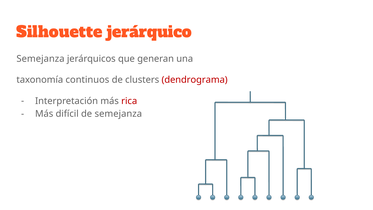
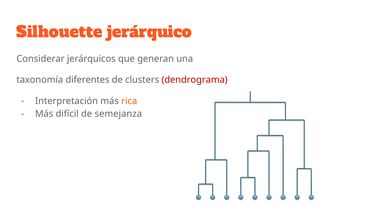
Semejanza at (40, 59): Semejanza -> Considerar
continuos: continuos -> diferentes
rica colour: red -> orange
